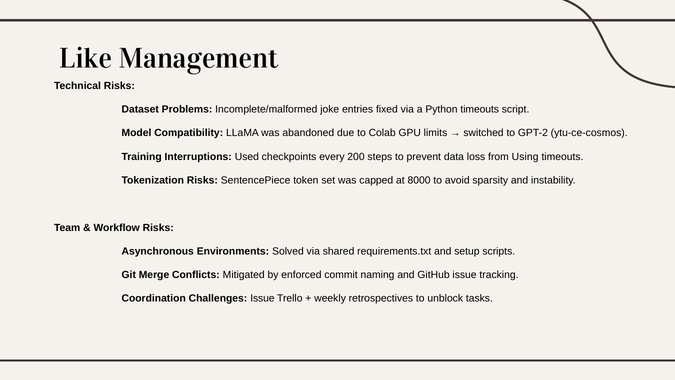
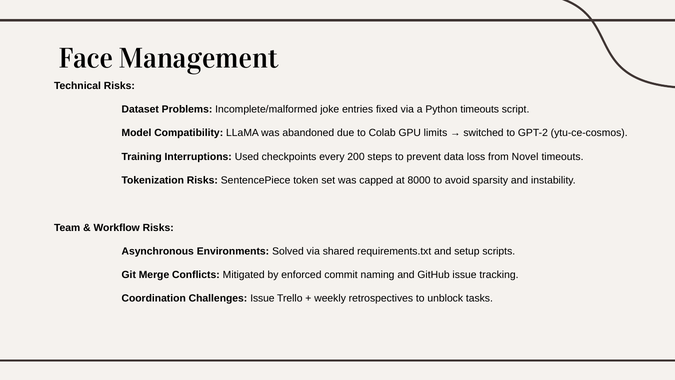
Like: Like -> Face
Using: Using -> Novel
